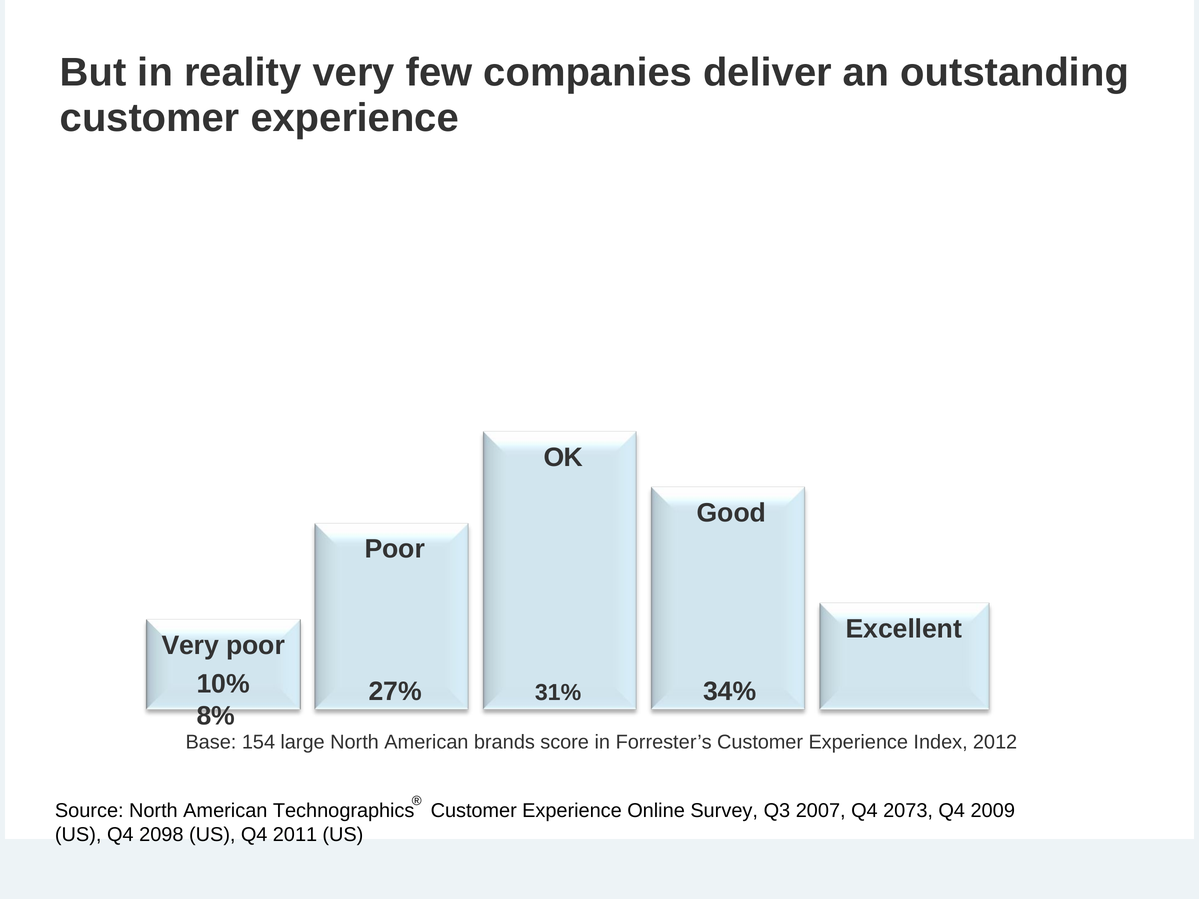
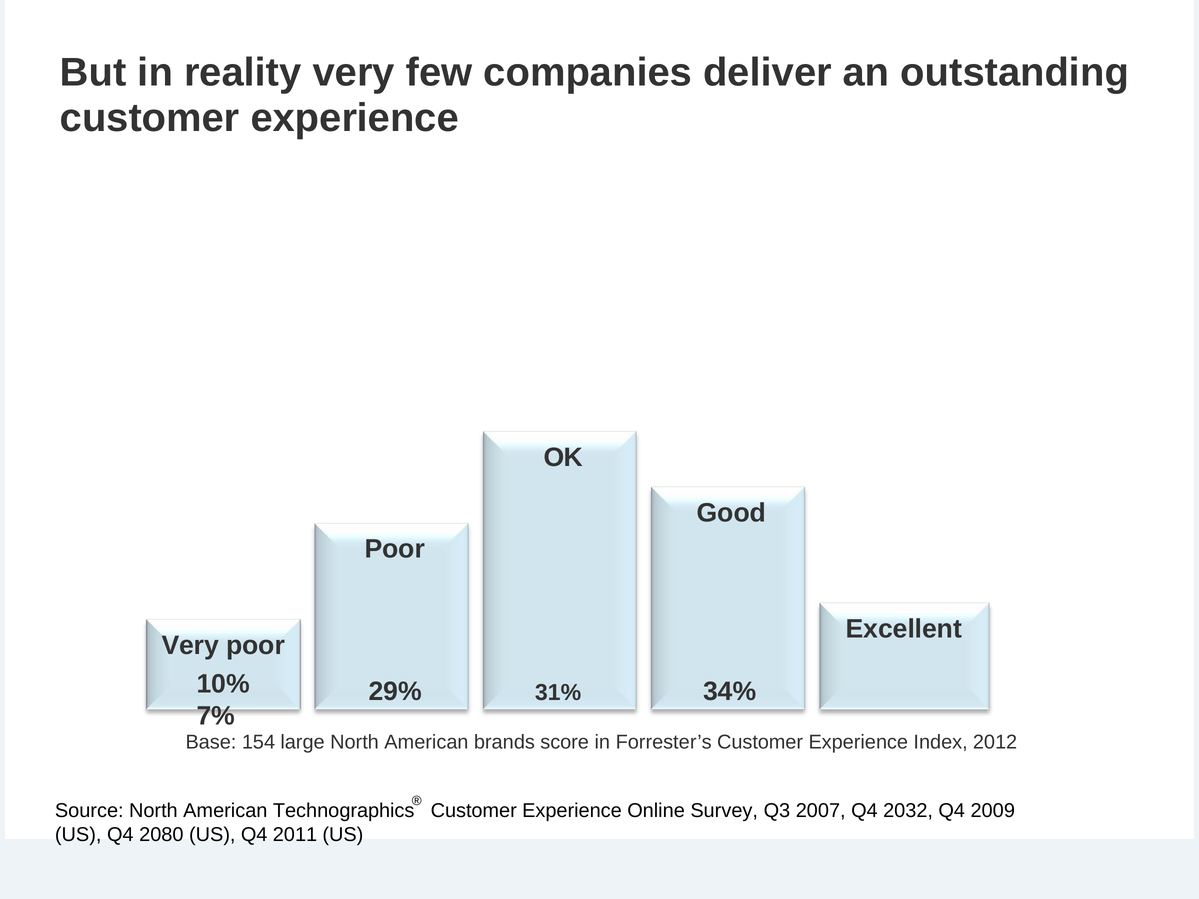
27%: 27% -> 29%
8%: 8% -> 7%
2073: 2073 -> 2032
2098: 2098 -> 2080
